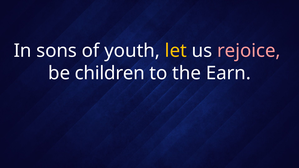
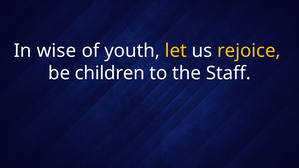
sons: sons -> wise
rejoice colour: pink -> yellow
Earn: Earn -> Staff
